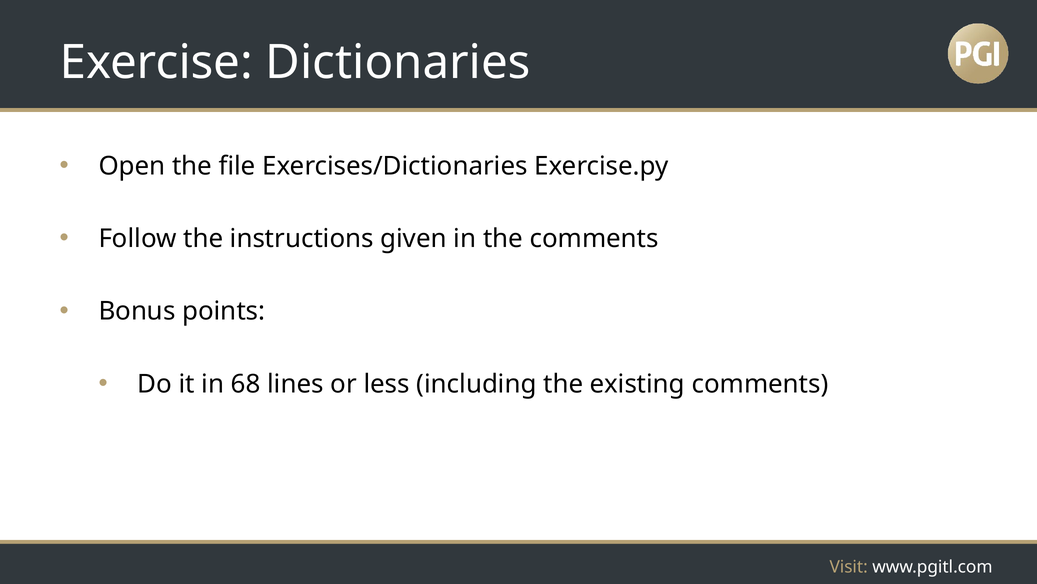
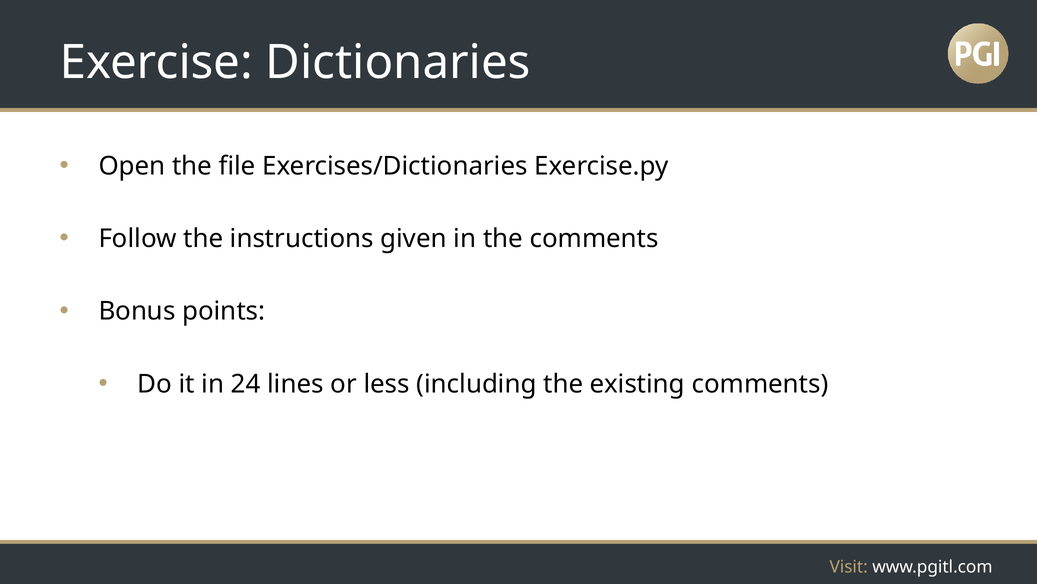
68: 68 -> 24
